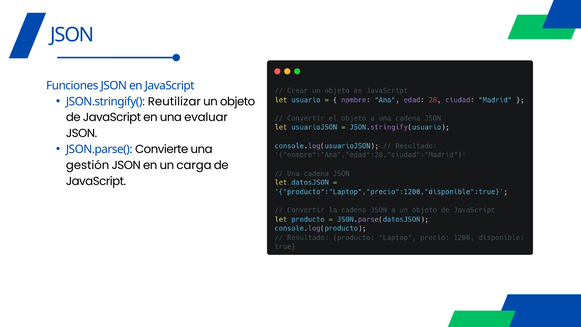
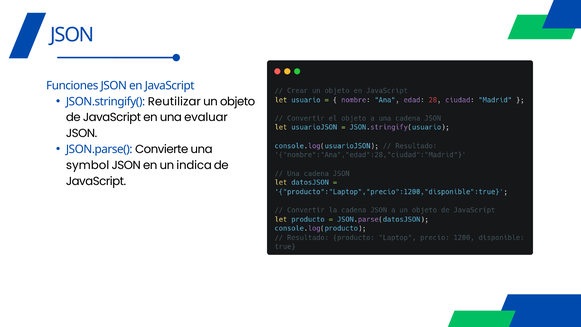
gestión: gestión -> symbol
carga: carga -> indica
